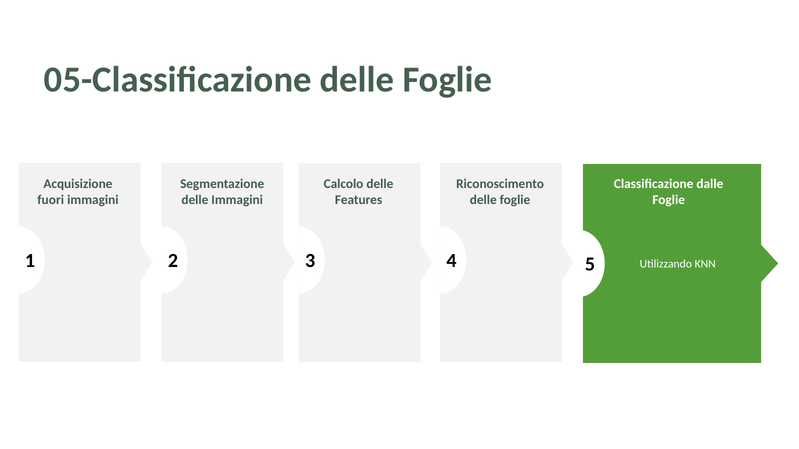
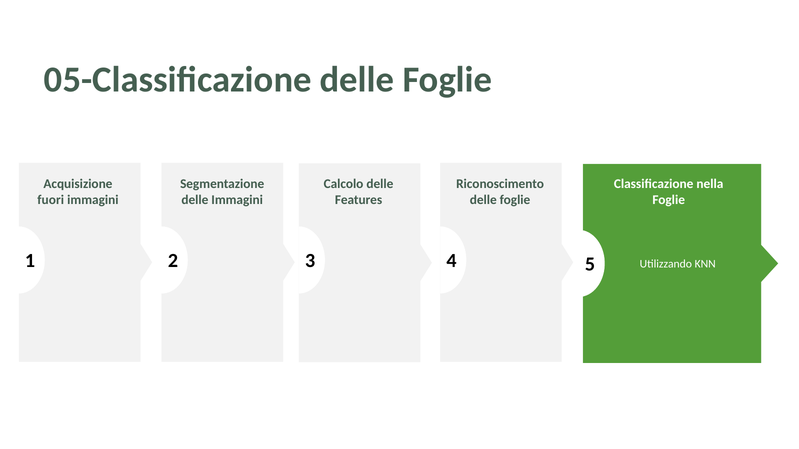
dalle: dalle -> nella
